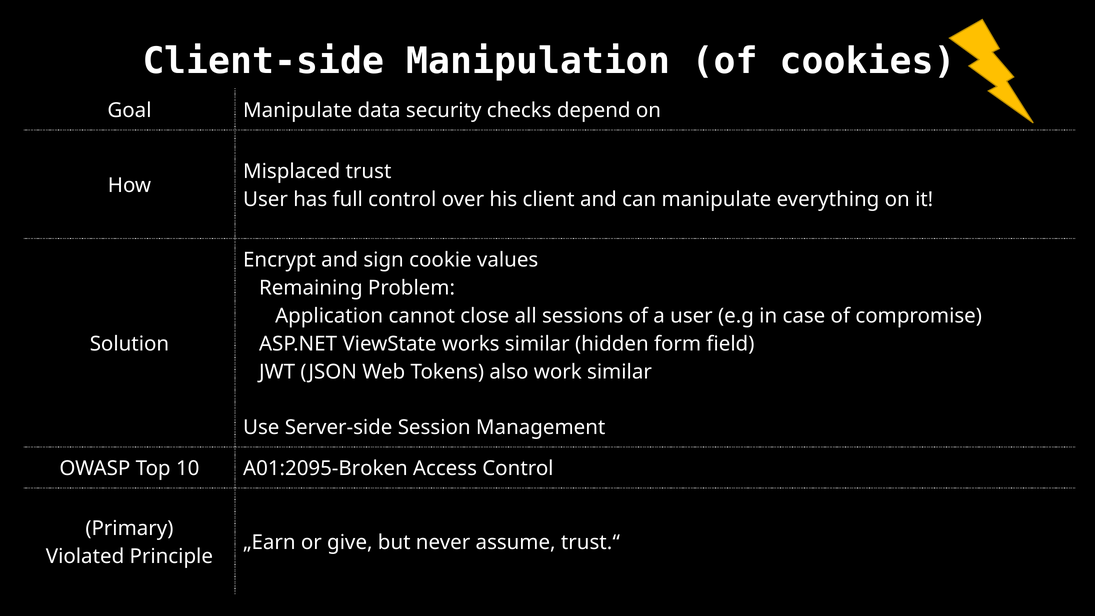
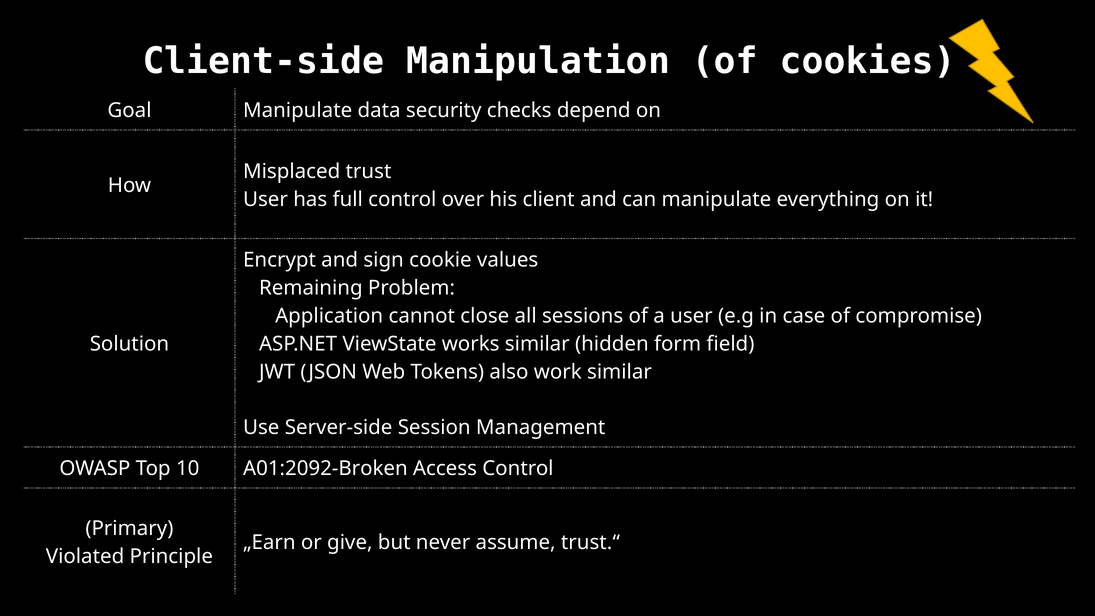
A01:2095-Broken: A01:2095-Broken -> A01:2092-Broken
